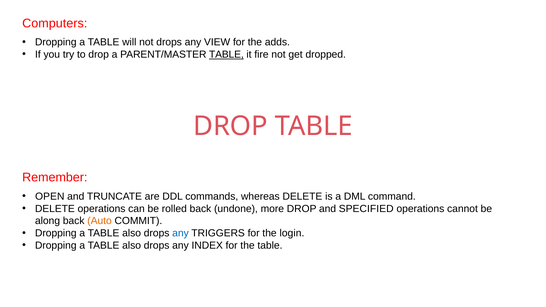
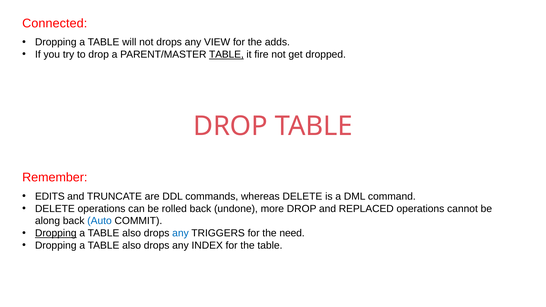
Computers: Computers -> Connected
OPEN: OPEN -> EDITS
SPECIFIED: SPECIFIED -> REPLACED
Auto colour: orange -> blue
Dropping at (56, 233) underline: none -> present
login: login -> need
